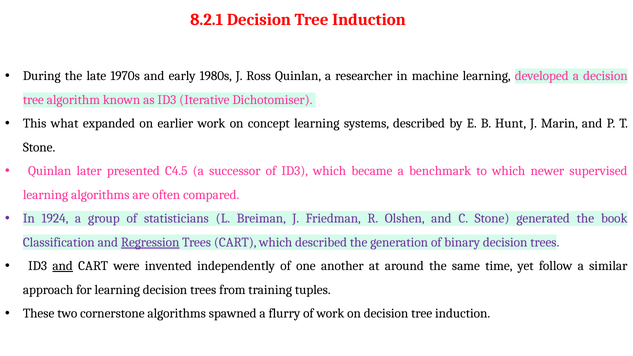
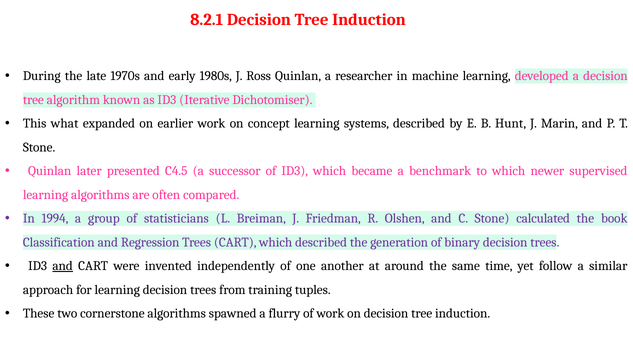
1924: 1924 -> 1994
generated: generated -> calculated
Regression underline: present -> none
